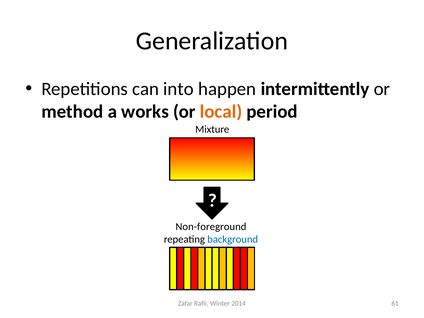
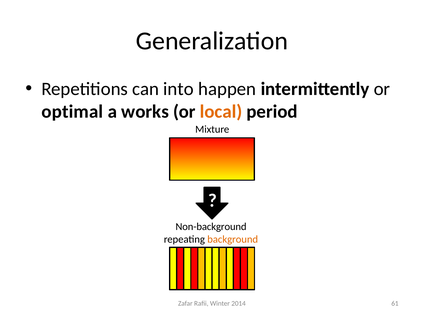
method: method -> optimal
Non-foreground: Non-foreground -> Non-background
background colour: blue -> orange
